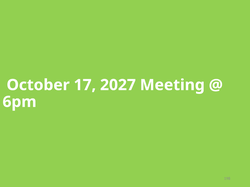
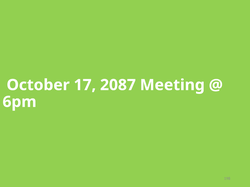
2027: 2027 -> 2087
